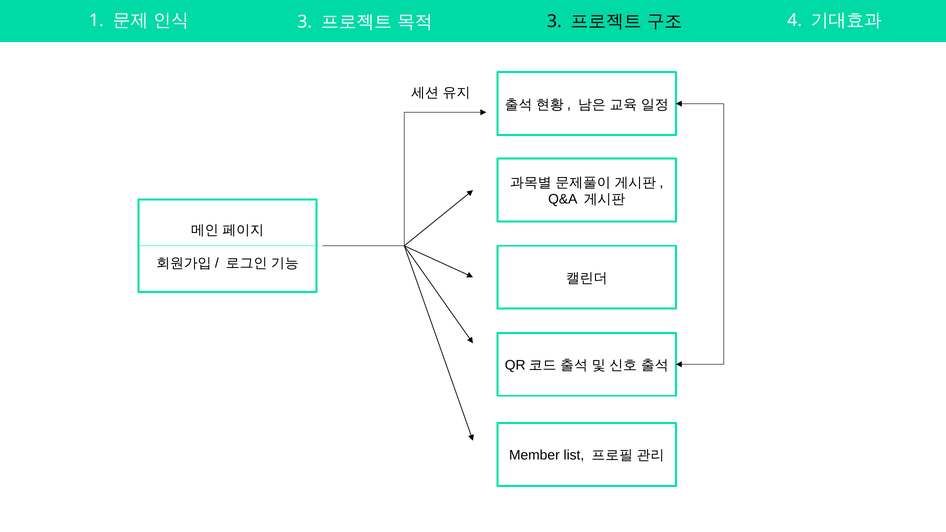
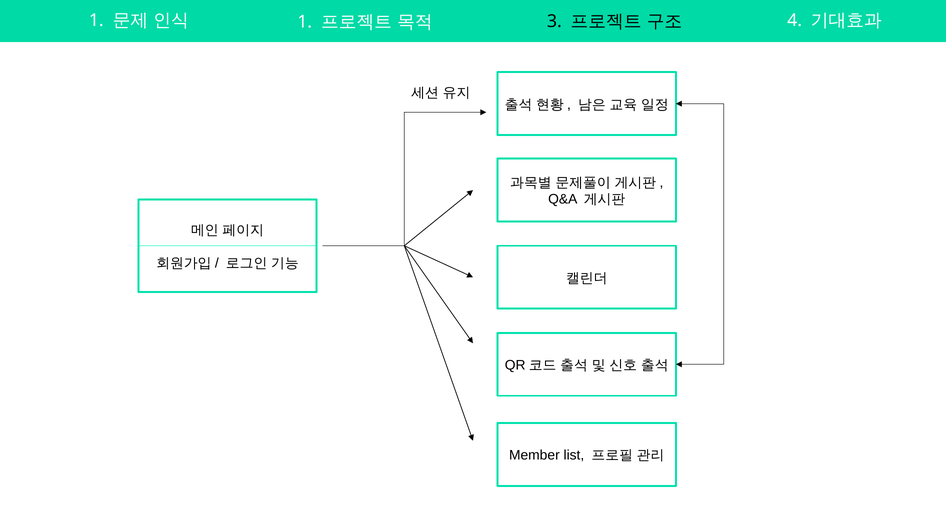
3 at (305, 22): 3 -> 1
